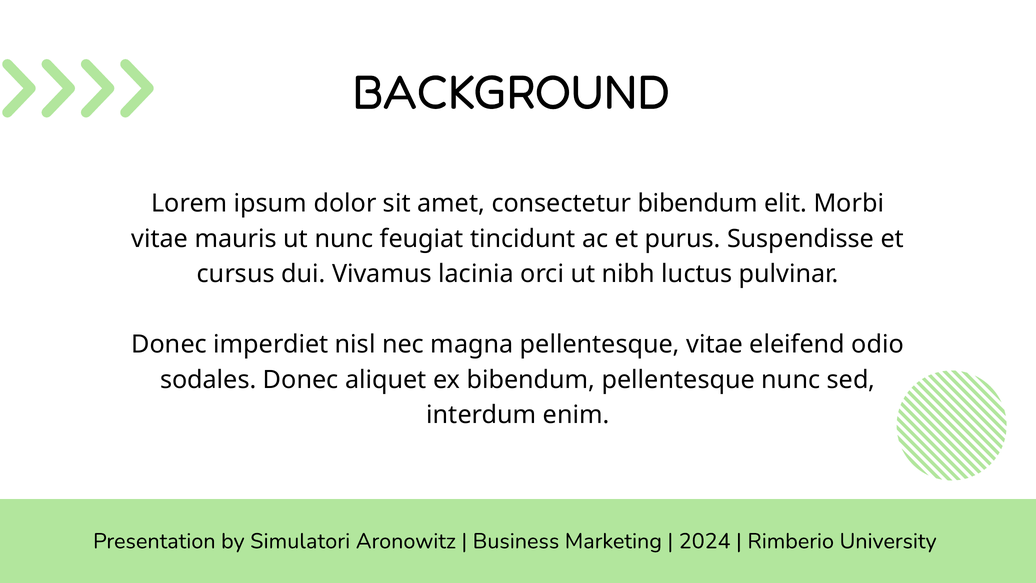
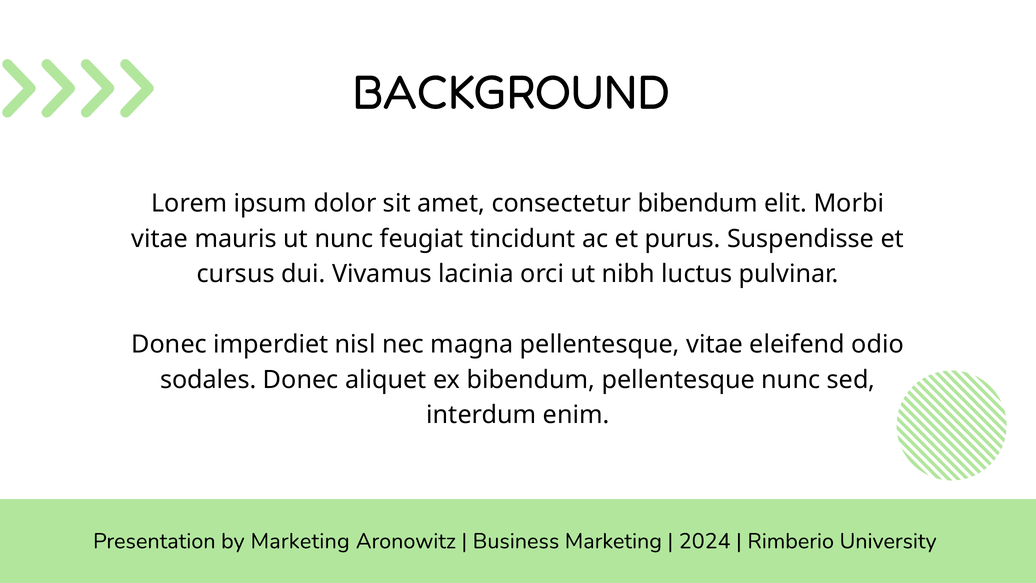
by Simulatori: Simulatori -> Marketing
